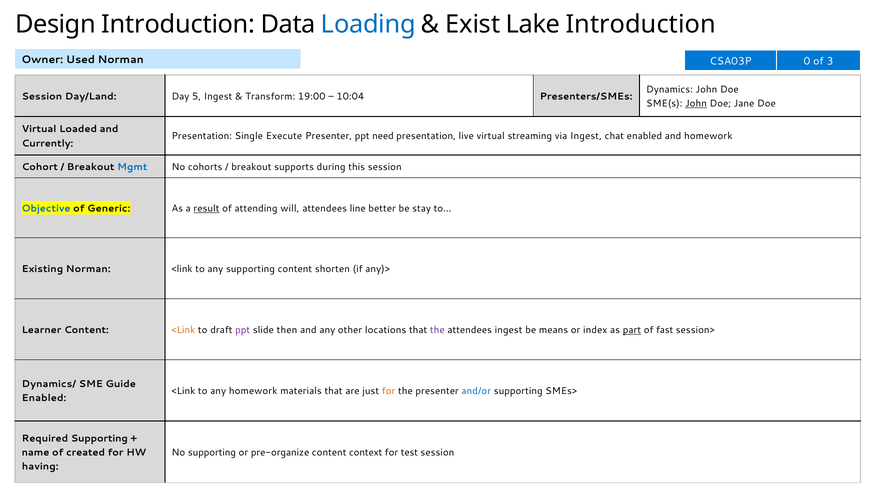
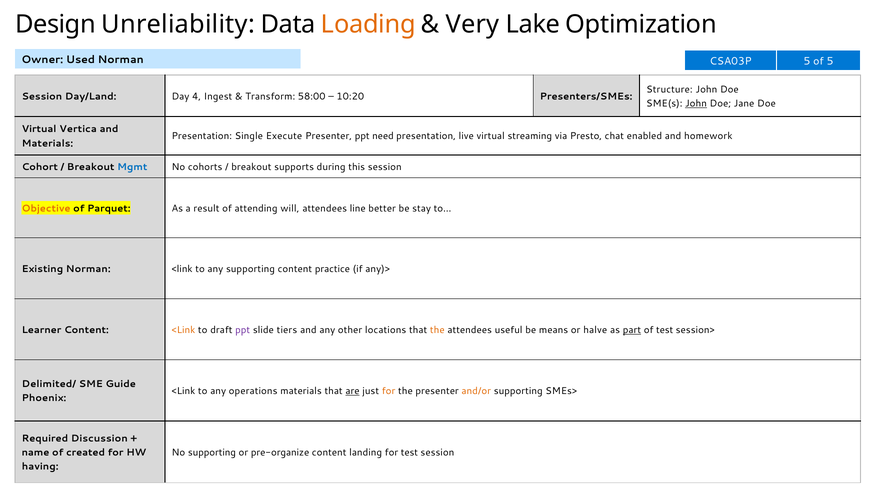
Design Introduction: Introduction -> Unreliability
Loading colour: blue -> orange
Exist: Exist -> Very
Lake Introduction: Introduction -> Optimization
CSA03P 0: 0 -> 5
of 3: 3 -> 5
Dynamics: Dynamics -> Structure
5: 5 -> 4
19:00: 19:00 -> 58:00
10:04: 10:04 -> 10:20
Loaded: Loaded -> Vertica
via Ingest: Ingest -> Presto
Currently at (47, 143): Currently -> Materials
Objective colour: blue -> orange
Generic: Generic -> Parquet
result underline: present -> none
shorten: shorten -> practice
then: then -> tiers
the at (437, 330) colour: purple -> orange
attendees ingest: ingest -> useful
index: index -> halve
of fast: fast -> test
Dynamics/: Dynamics/ -> Delimited/
any homework: homework -> operations
are underline: none -> present
and/or colour: blue -> orange
Enabled at (44, 397): Enabled -> Phoenix
Required Supporting: Supporting -> Discussion
context: context -> landing
